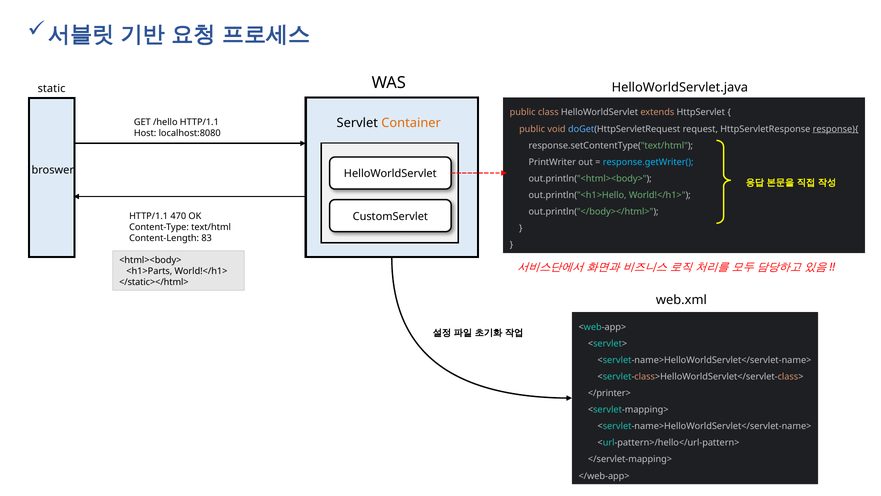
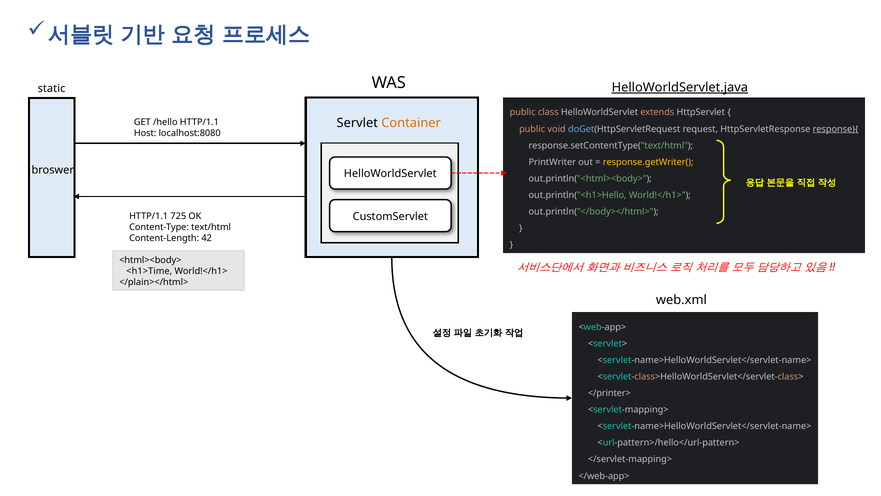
HelloWorldServlet.java underline: none -> present
response.getWriter( colour: light blue -> yellow
470: 470 -> 725
83: 83 -> 42
<h1>Parts: <h1>Parts -> <h1>Time
</static></html>: </static></html> -> </plain></html>
